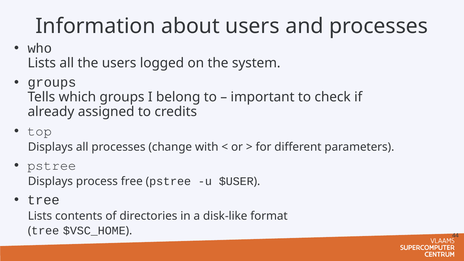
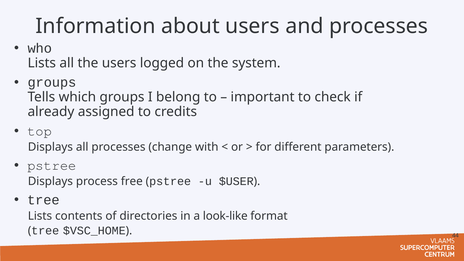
disk-like: disk-like -> look-like
